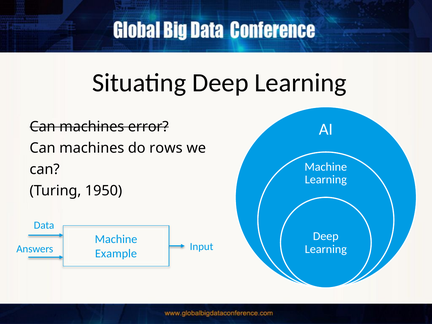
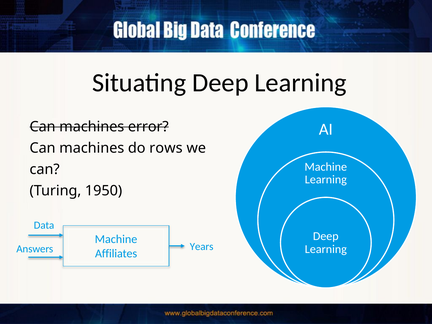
Input: Input -> Years
Example: Example -> Affiliates
